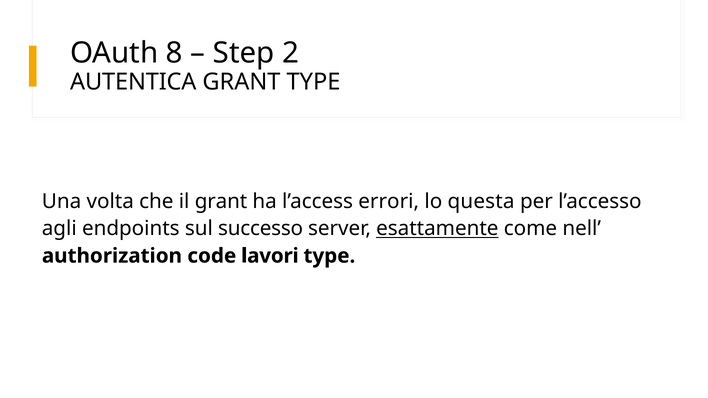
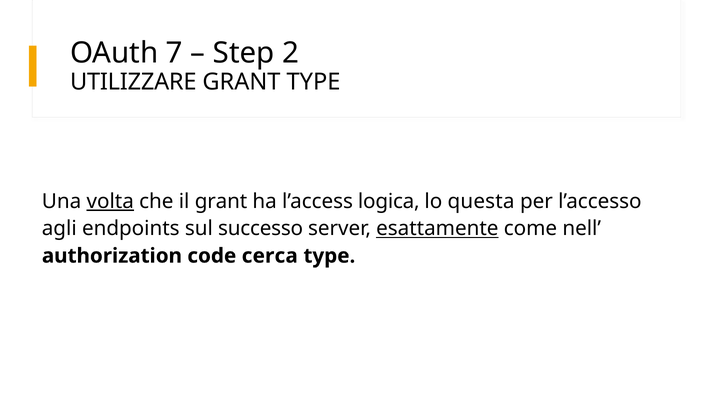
8: 8 -> 7
AUTENTICA: AUTENTICA -> UTILIZZARE
volta underline: none -> present
errori: errori -> logica
lavori: lavori -> cerca
